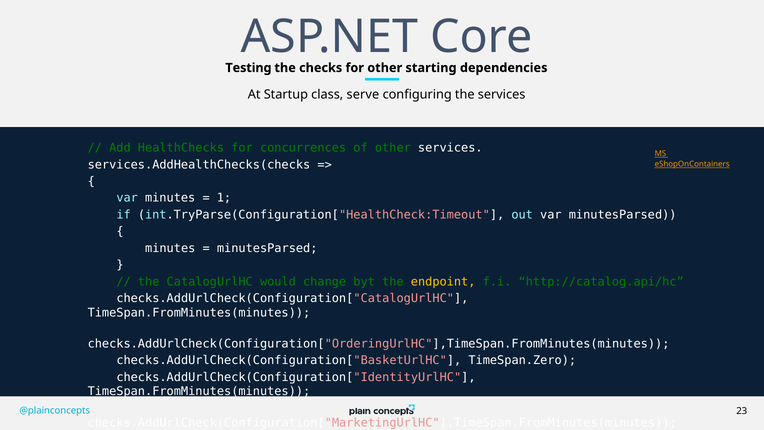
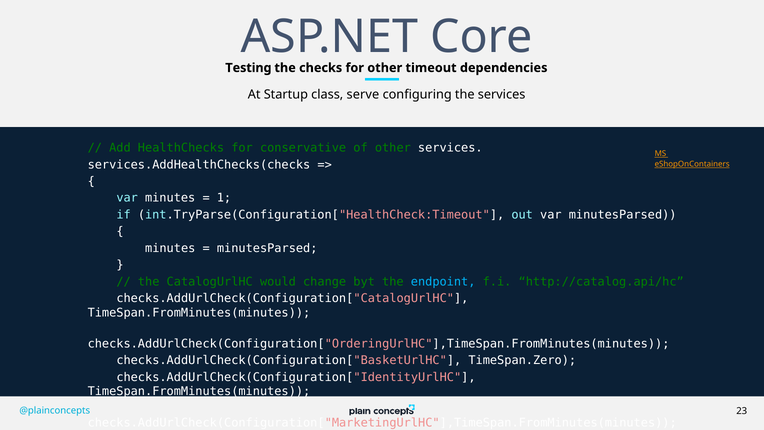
starting: starting -> timeout
concurrences: concurrences -> conservative
endpoint colour: yellow -> light blue
